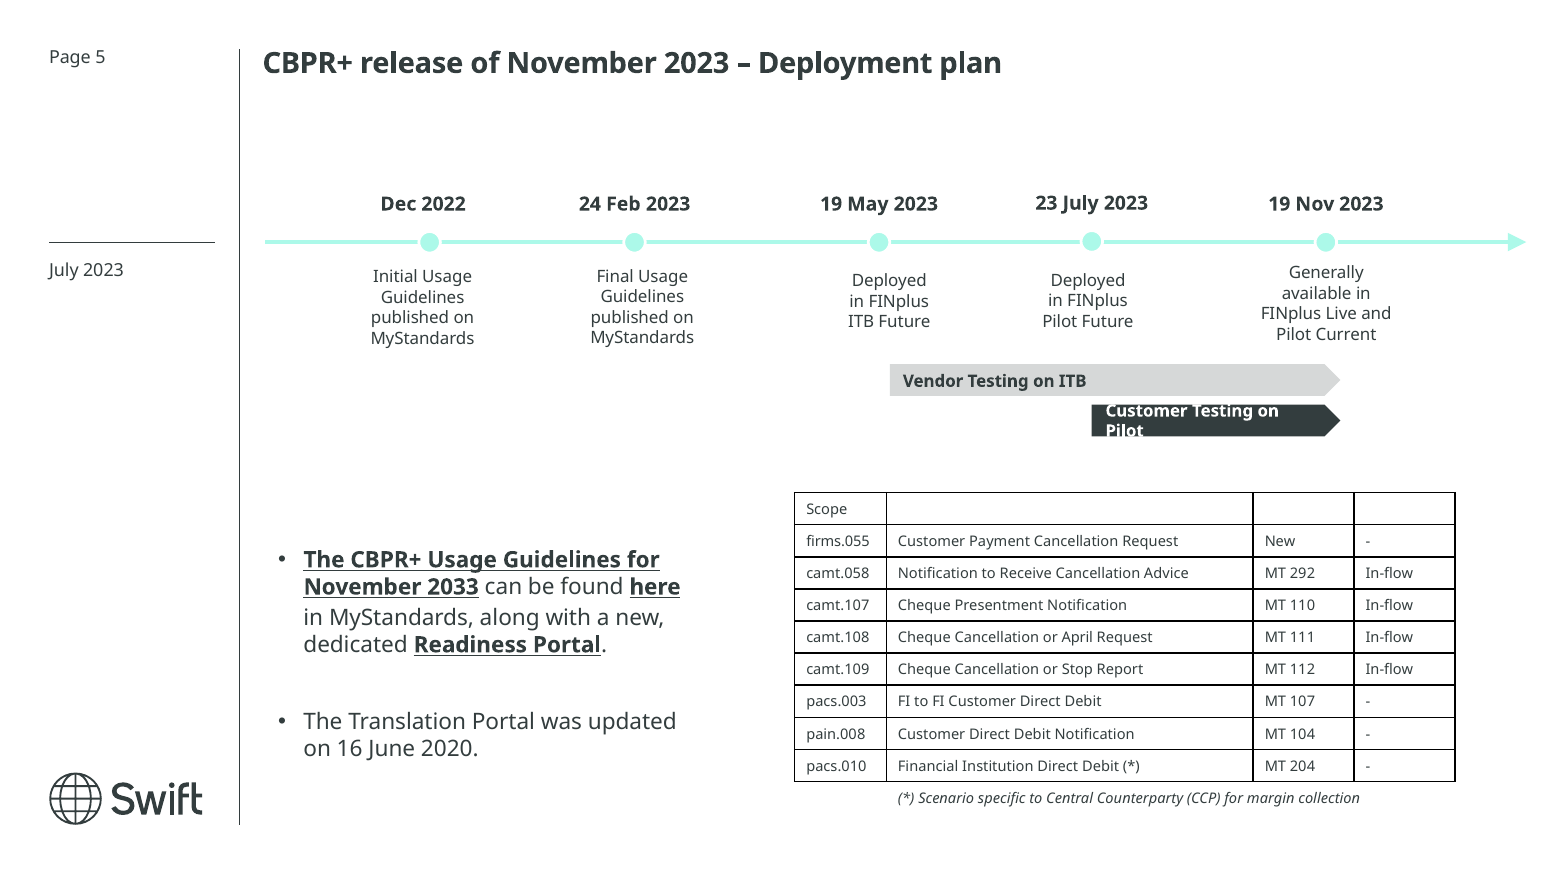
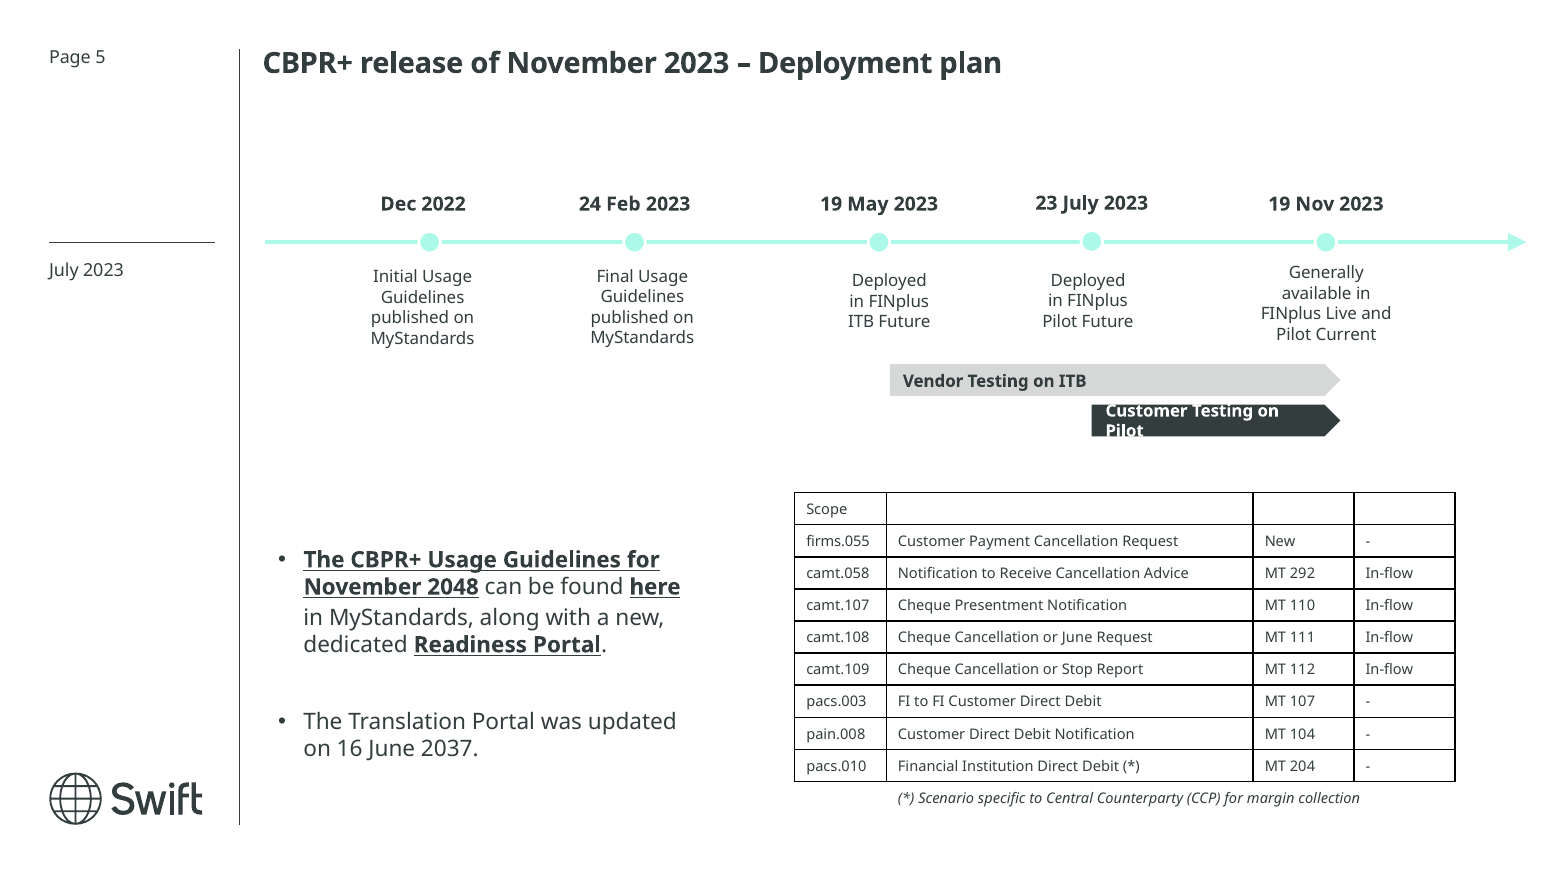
2033: 2033 -> 2048
or April: April -> June
2020: 2020 -> 2037
